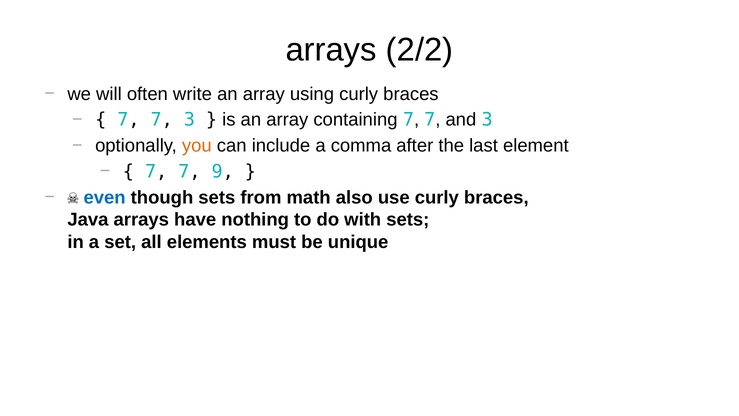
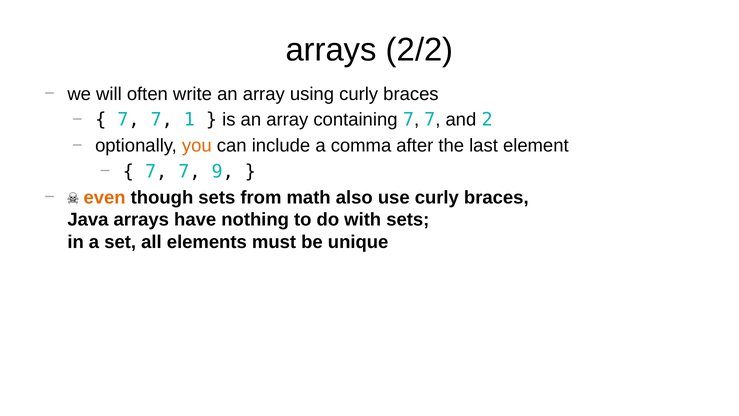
7 3: 3 -> 1
and 3: 3 -> 2
even colour: blue -> orange
